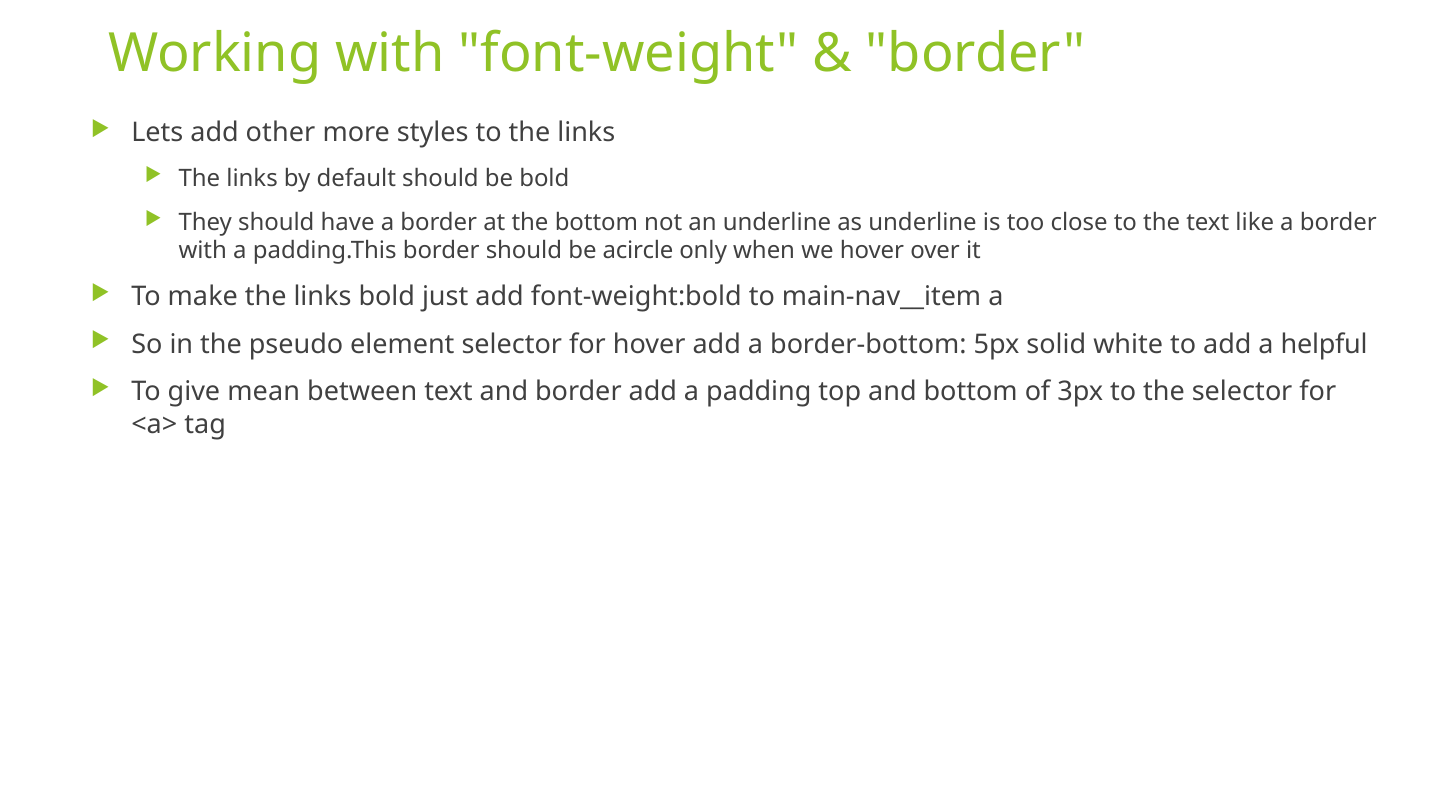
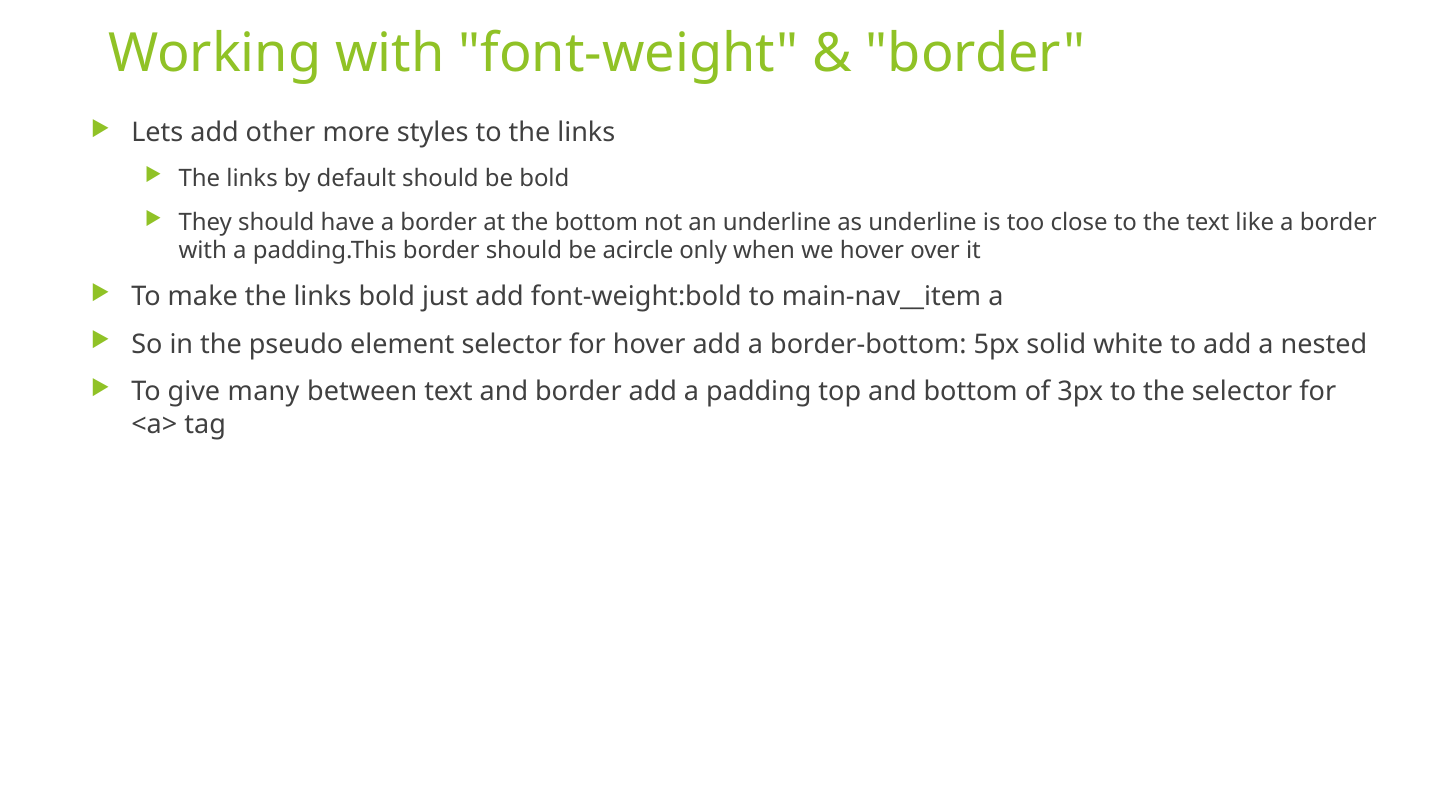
helpful: helpful -> nested
mean: mean -> many
